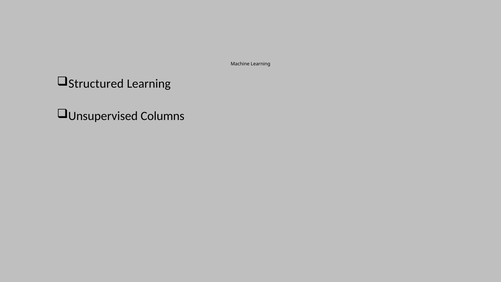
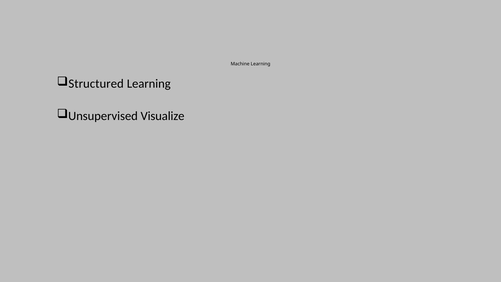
Columns: Columns -> Visualize
